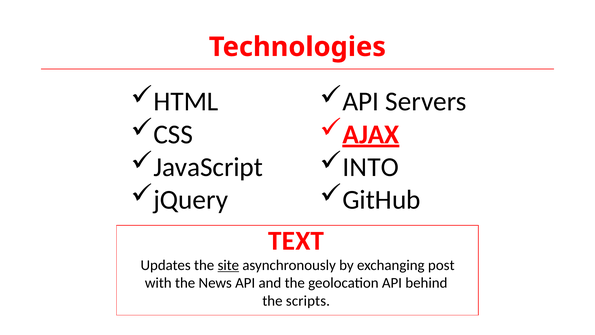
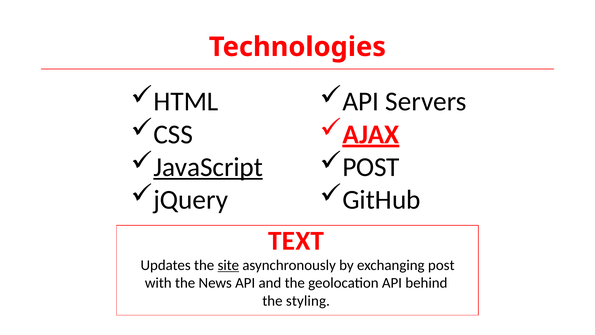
JavaScript underline: none -> present
INTO at (371, 167): INTO -> POST
scripts: scripts -> styling
